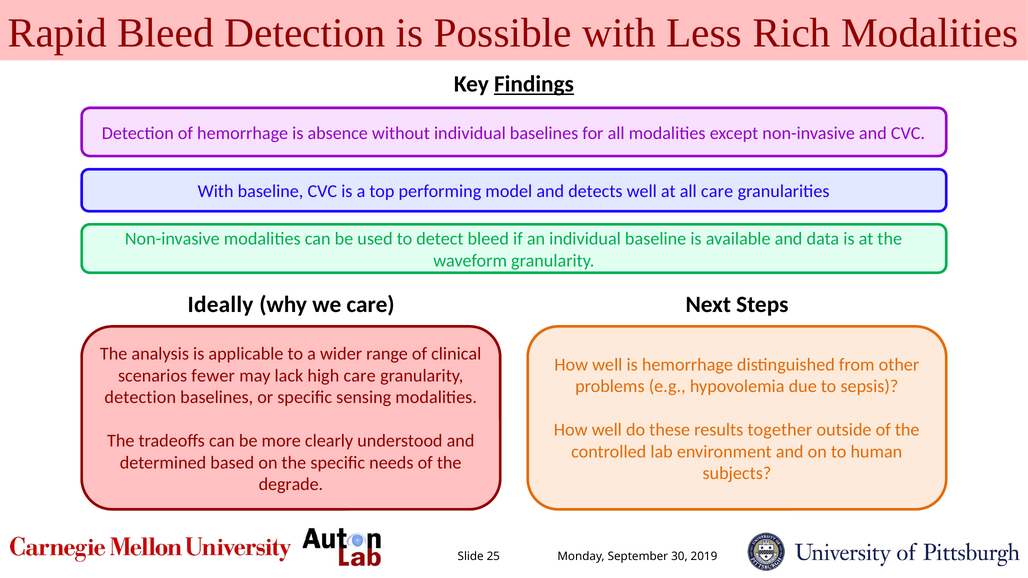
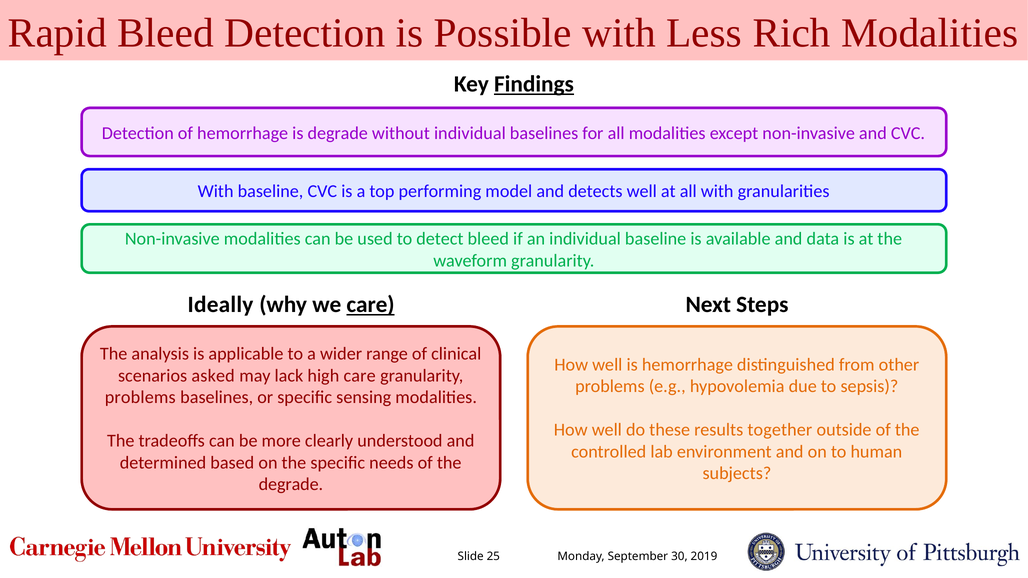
is absence: absence -> degrade
all care: care -> with
care at (371, 305) underline: none -> present
fewer: fewer -> asked
detection at (140, 398): detection -> problems
